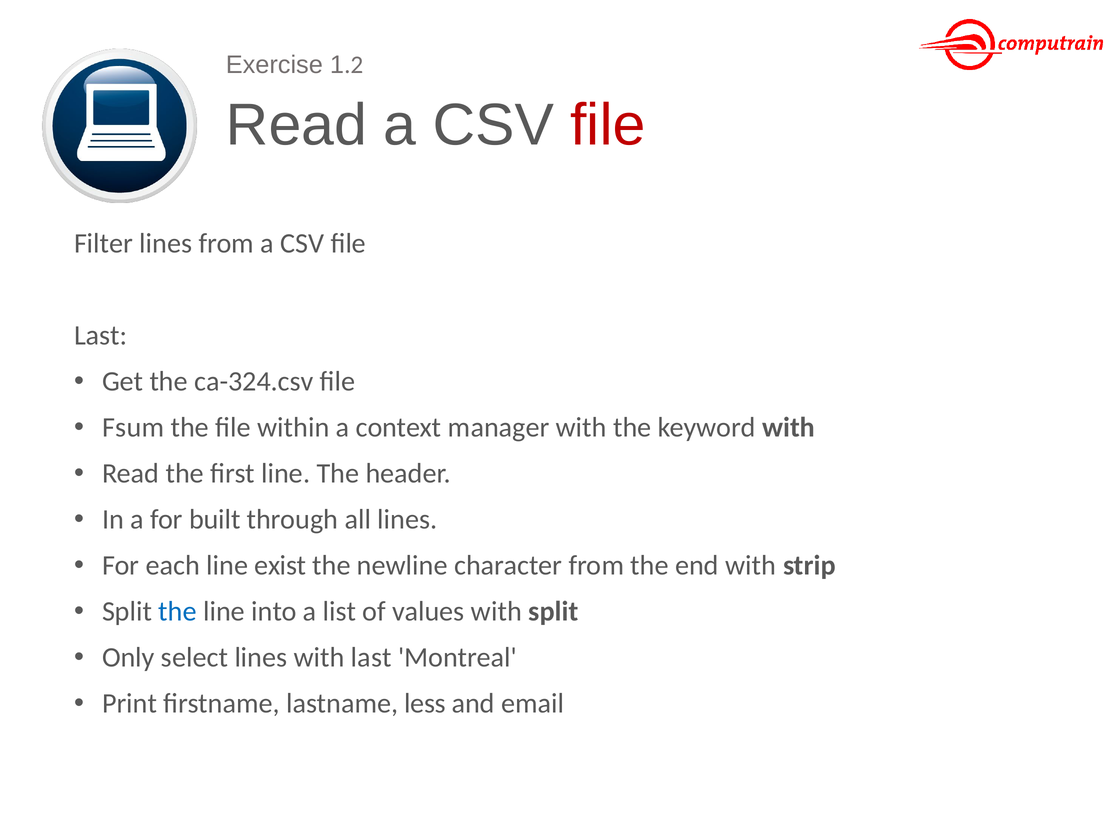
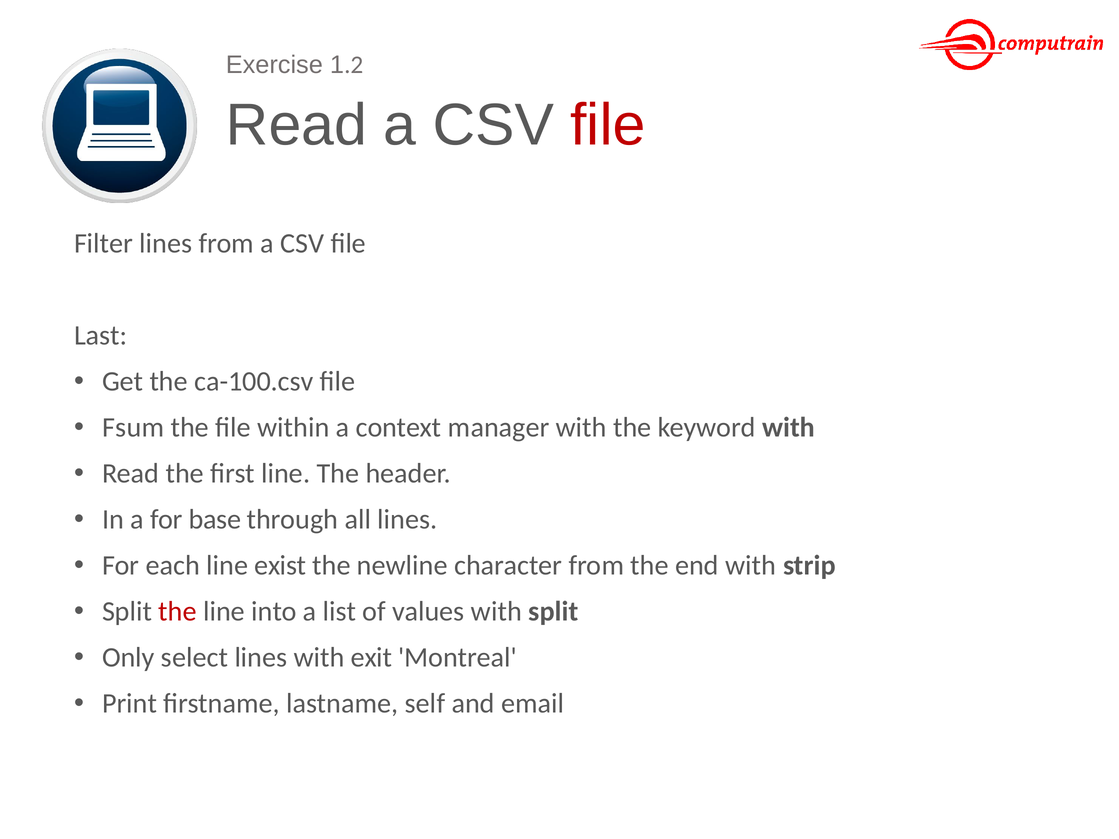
ca-324.csv: ca-324.csv -> ca-100.csv
built: built -> base
the at (178, 611) colour: blue -> red
with last: last -> exit
less: less -> self
